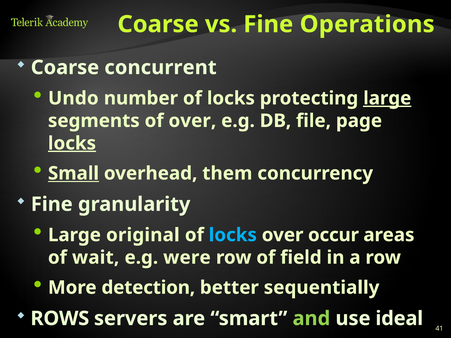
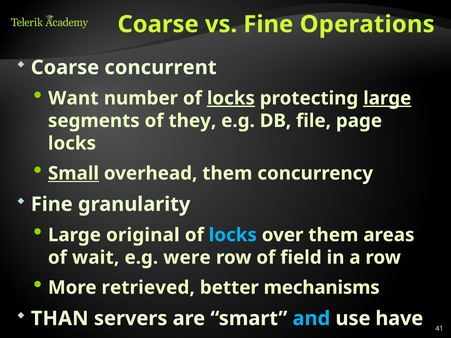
Undo: Undo -> Want
locks at (231, 98) underline: none -> present
of over: over -> they
locks at (72, 143) underline: present -> none
over occur: occur -> them
detection: detection -> retrieved
sequentially: sequentially -> mechanisms
ROWS: ROWS -> THAN
and colour: light green -> light blue
ideal: ideal -> have
